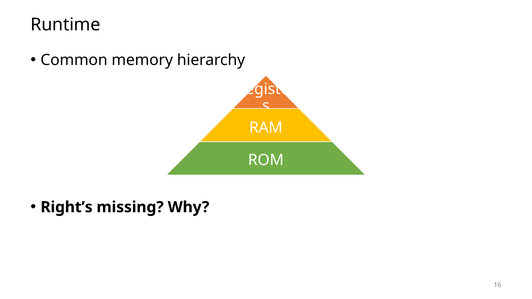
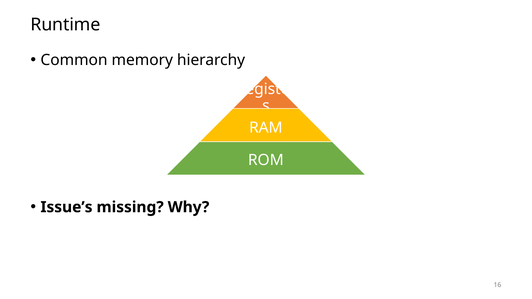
Right’s: Right’s -> Issue’s
